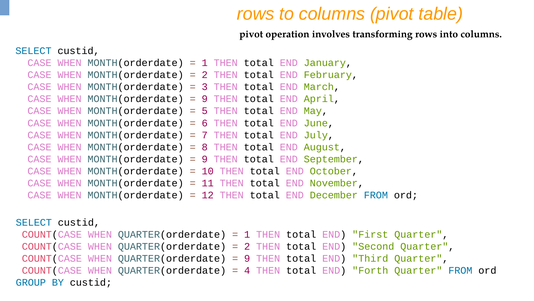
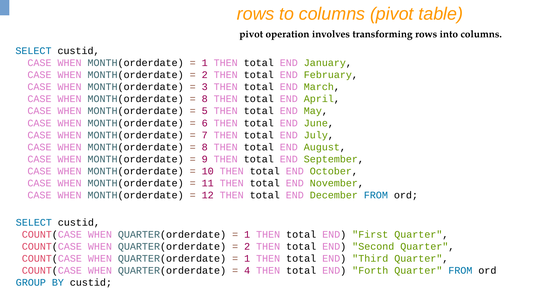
9 at (205, 99): 9 -> 8
9 at (247, 258): 9 -> 1
